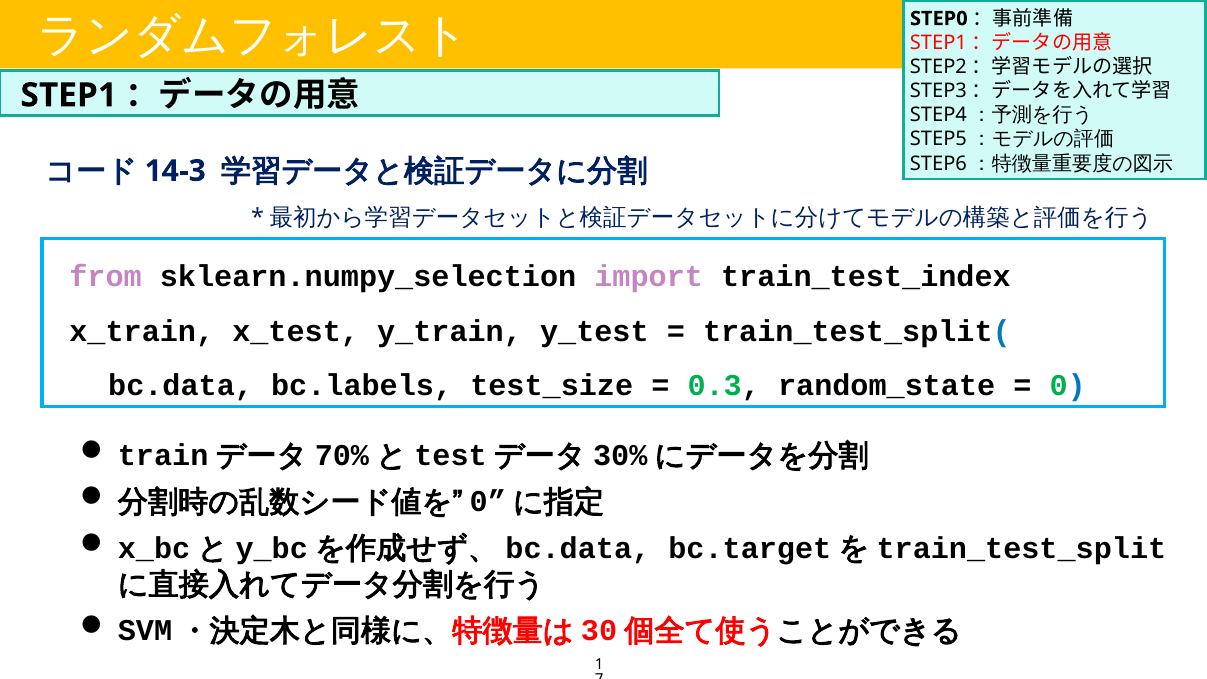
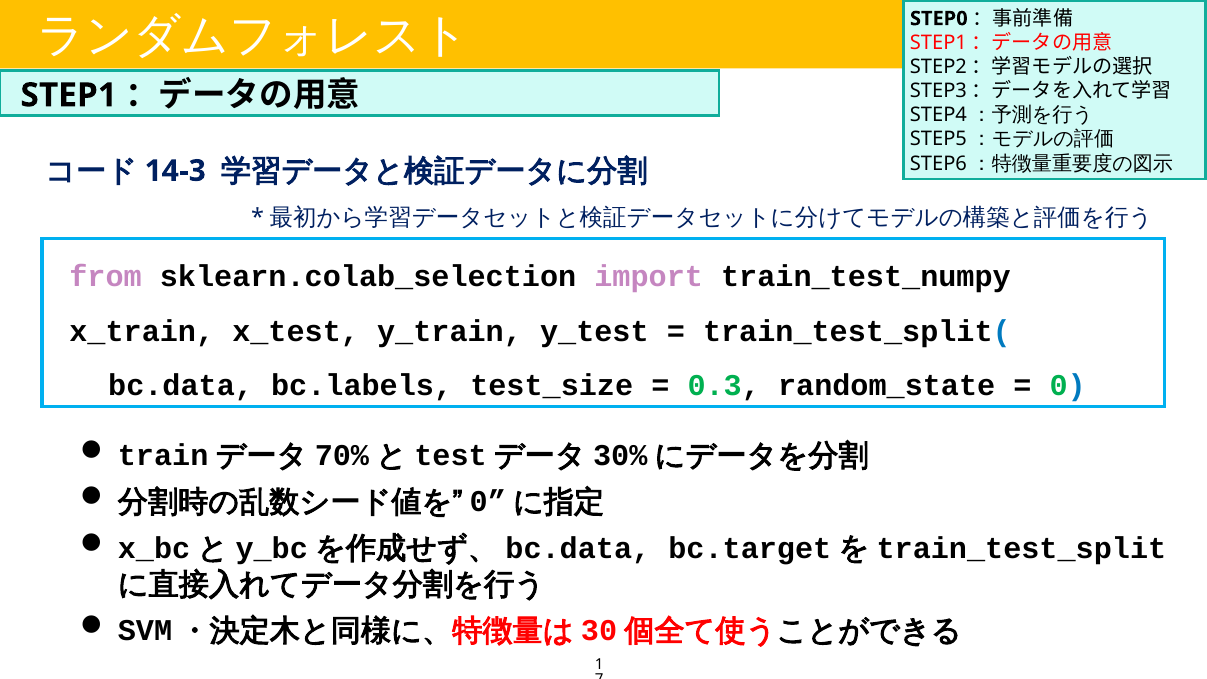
sklearn.numpy_selection: sklearn.numpy_selection -> sklearn.colab_selection
train_test_index: train_test_index -> train_test_numpy
